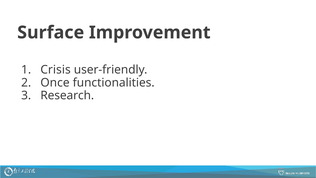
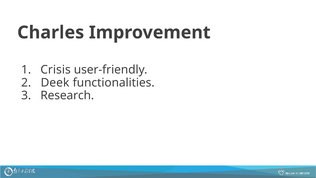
Surface: Surface -> Charles
Once: Once -> Deek
